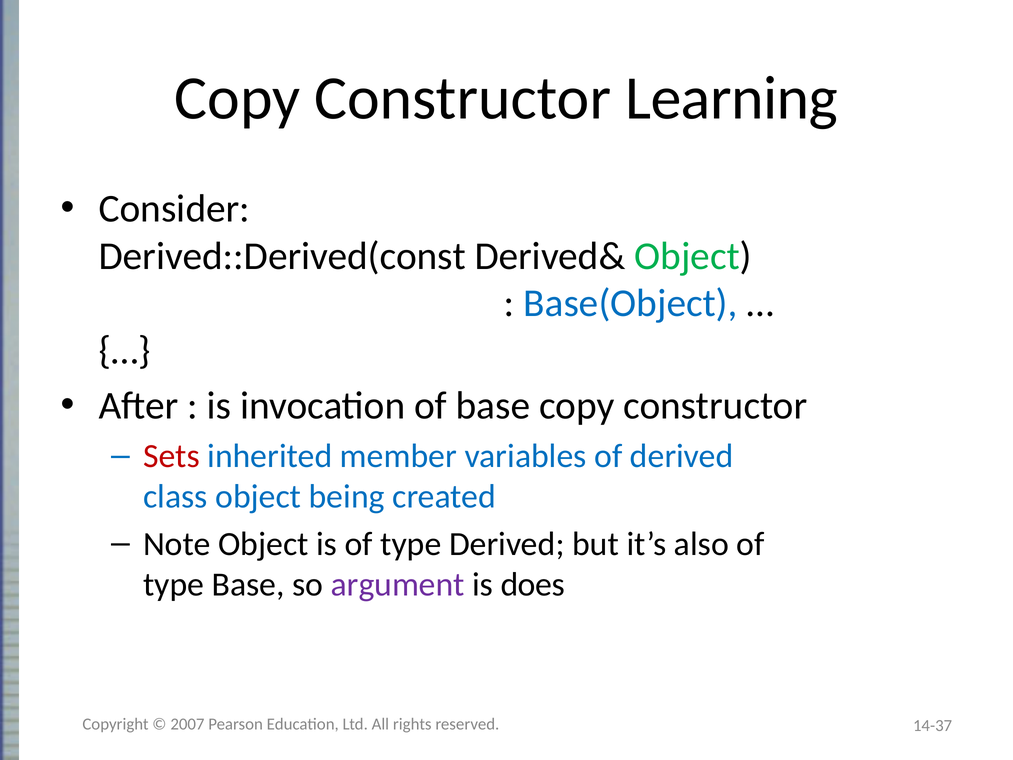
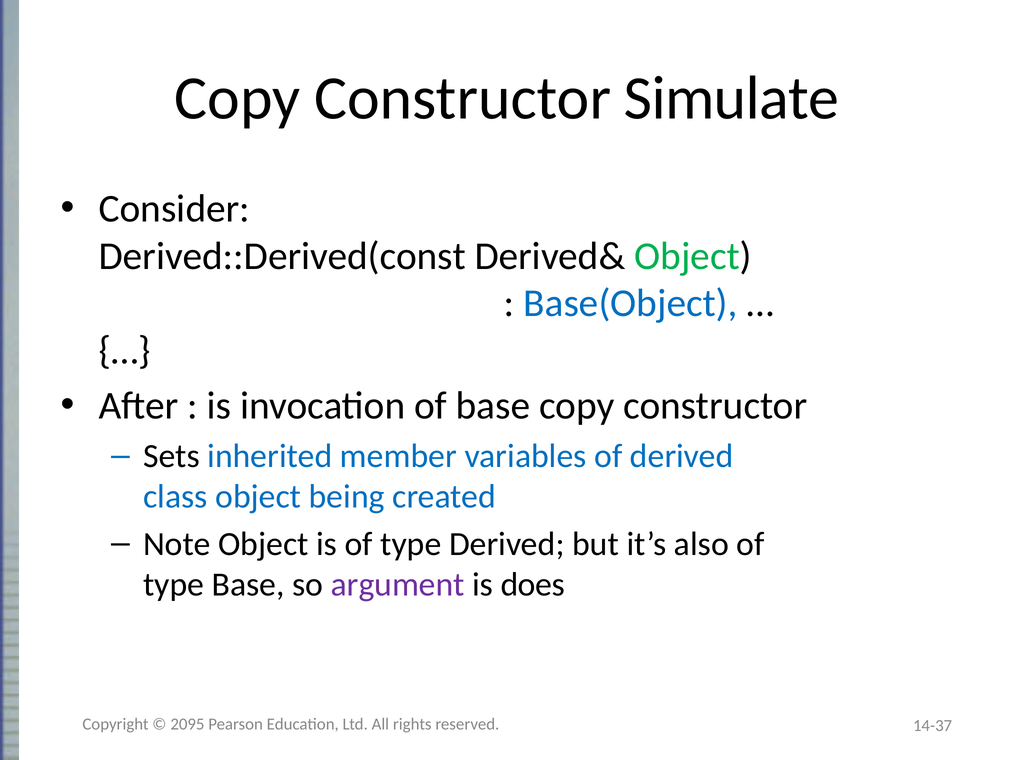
Learning: Learning -> Simulate
Sets colour: red -> black
2007: 2007 -> 2095
